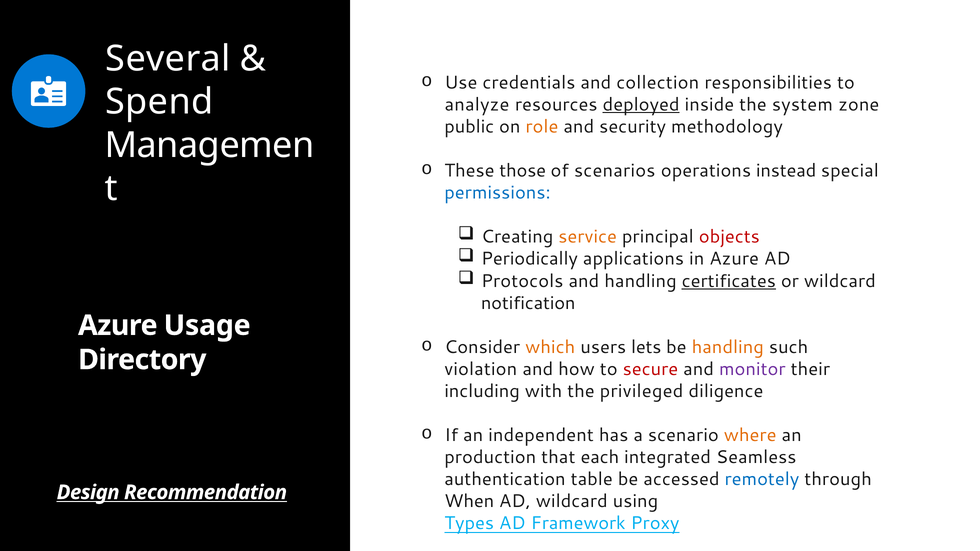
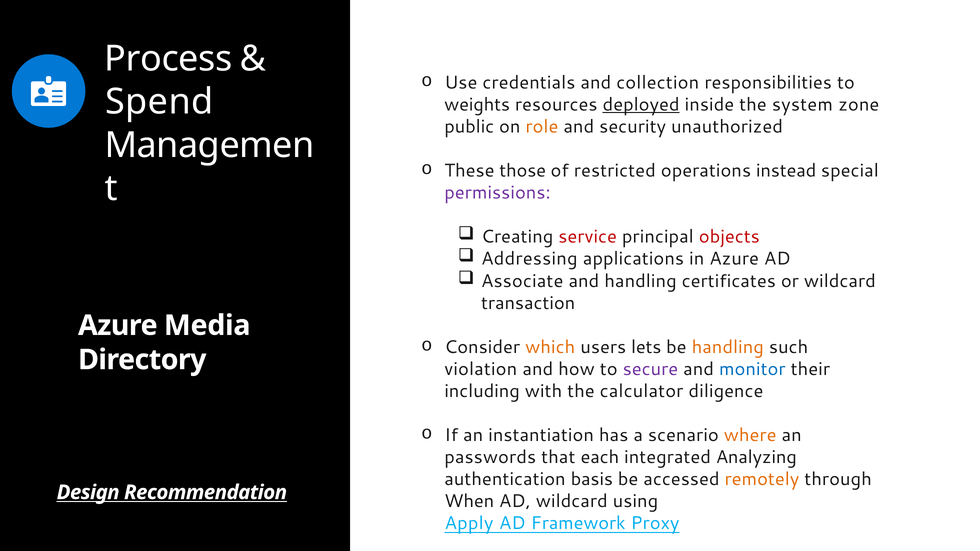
Several: Several -> Process
analyze: analyze -> weights
methodology: methodology -> unauthorized
scenarios: scenarios -> restricted
permissions colour: blue -> purple
service colour: orange -> red
Periodically: Periodically -> Addressing
Protocols: Protocols -> Associate
certificates underline: present -> none
notification: notification -> transaction
Usage: Usage -> Media
secure colour: red -> purple
monitor colour: purple -> blue
privileged: privileged -> calculator
independent: independent -> instantiation
production: production -> passwords
Seamless: Seamless -> Analyzing
table: table -> basis
remotely colour: blue -> orange
Types: Types -> Apply
